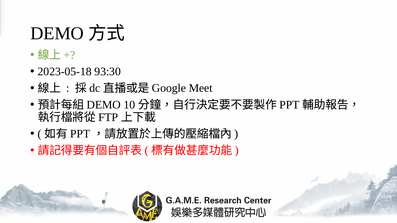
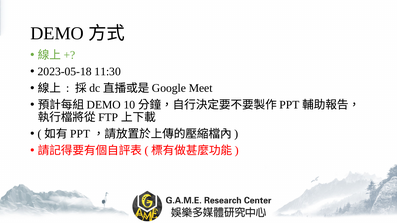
93:30: 93:30 -> 11:30
